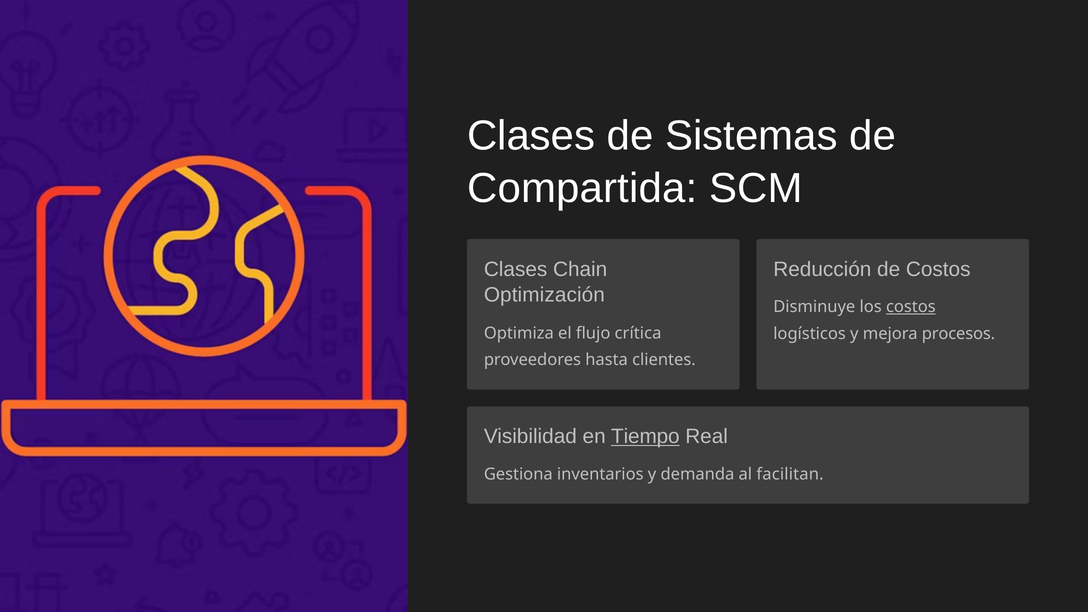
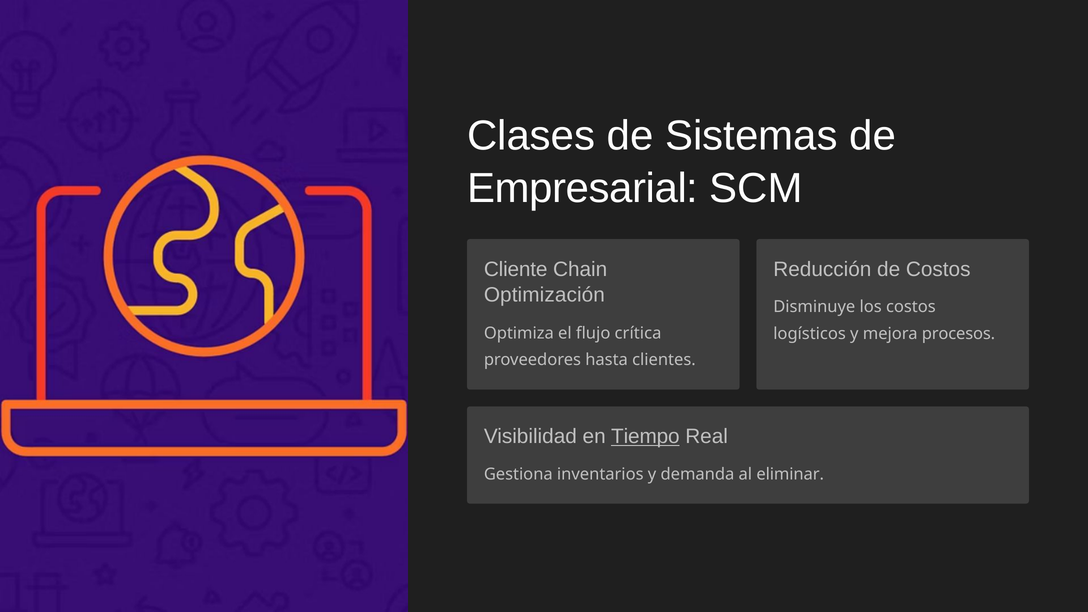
Compartida: Compartida -> Empresarial
Clases at (516, 269): Clases -> Cliente
costos at (911, 307) underline: present -> none
facilitan: facilitan -> eliminar
